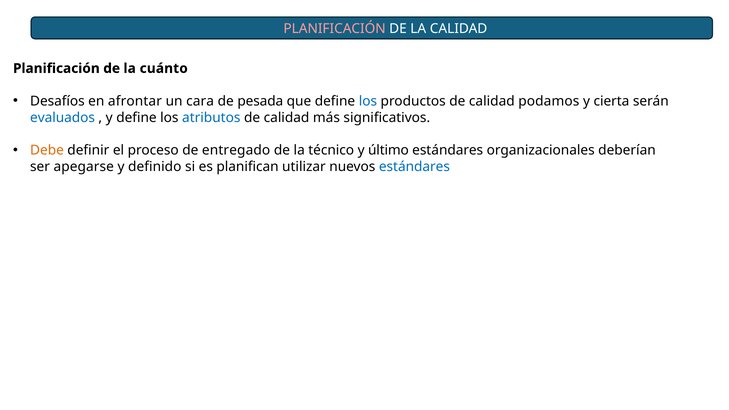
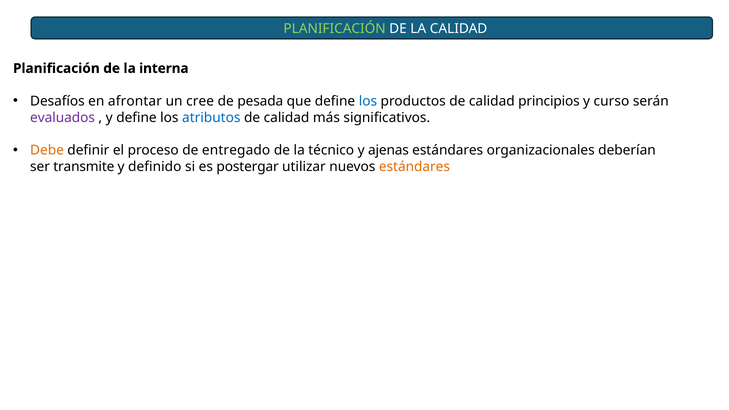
PLANIFICACIÓN at (335, 29) colour: pink -> light green
cuánto: cuánto -> interna
cara: cara -> cree
podamos: podamos -> principios
cierta: cierta -> curso
evaluados colour: blue -> purple
último: último -> ajenas
apegarse: apegarse -> transmite
planifican: planifican -> postergar
estándares at (414, 167) colour: blue -> orange
